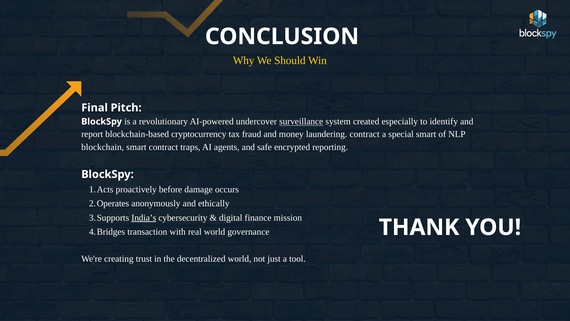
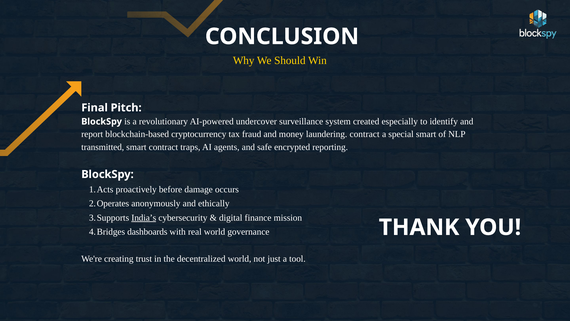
surveillance underline: present -> none
blockchain: blockchain -> transmitted
transaction: transaction -> dashboards
